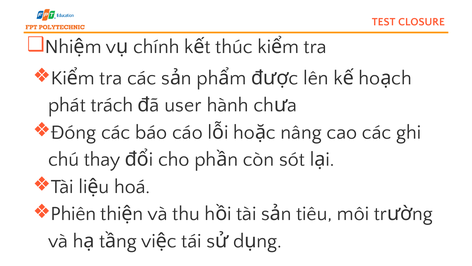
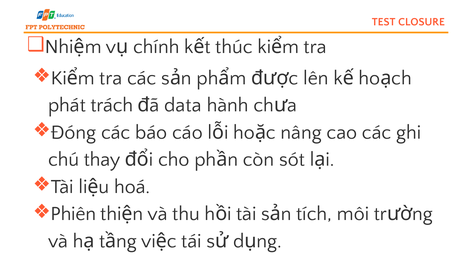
user: user -> data
tiêu: tiêu -> tích
